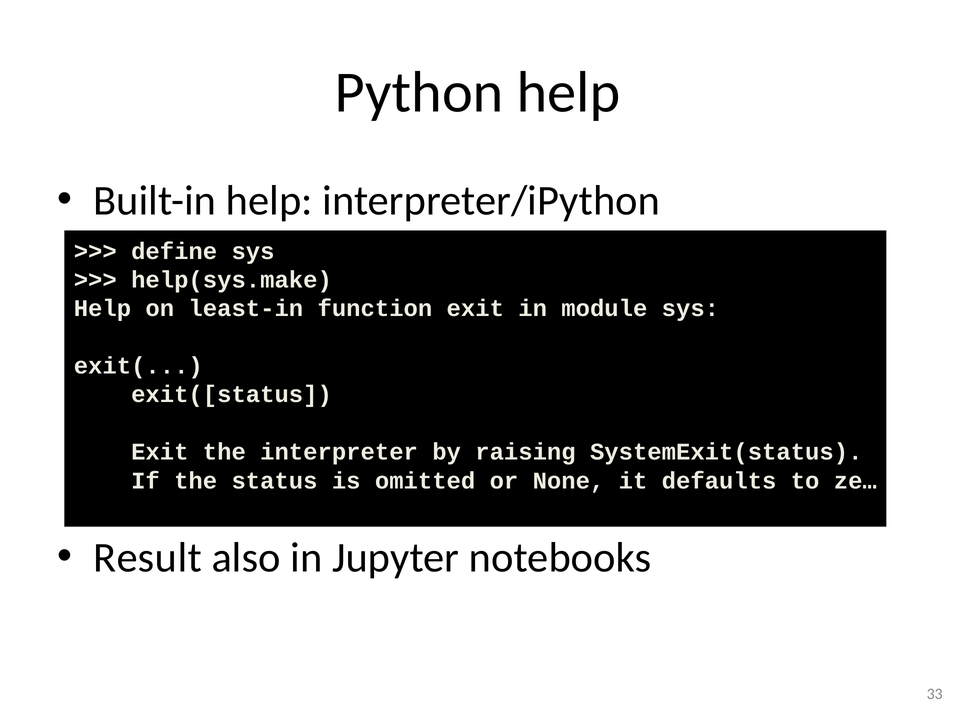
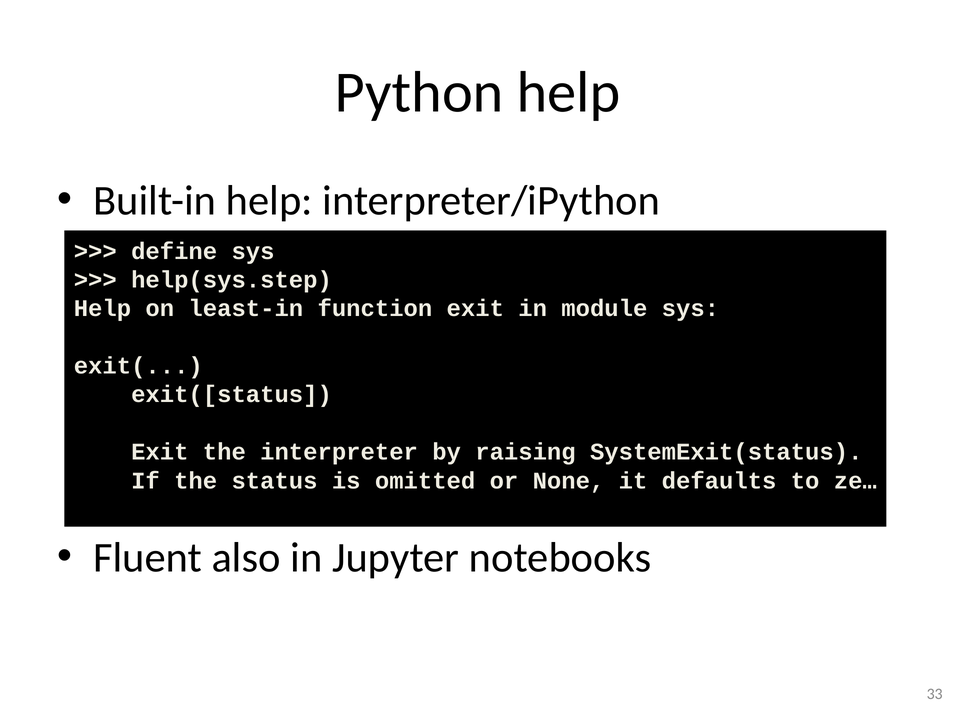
help(sys.make: help(sys.make -> help(sys.step
Result: Result -> Fluent
